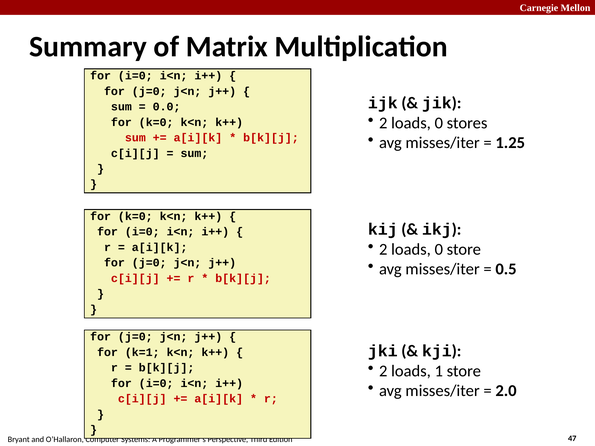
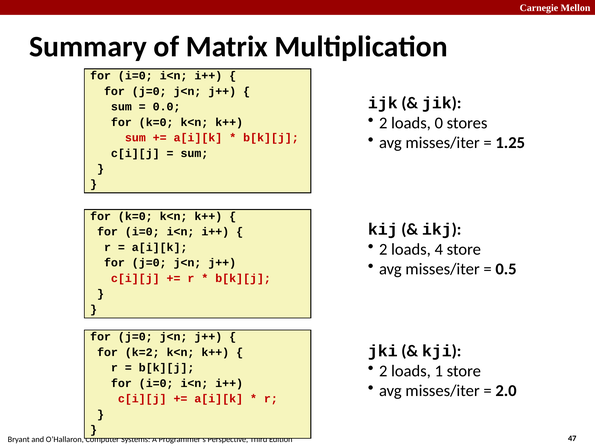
0 at (439, 249): 0 -> 4
k=1: k=1 -> k=2
